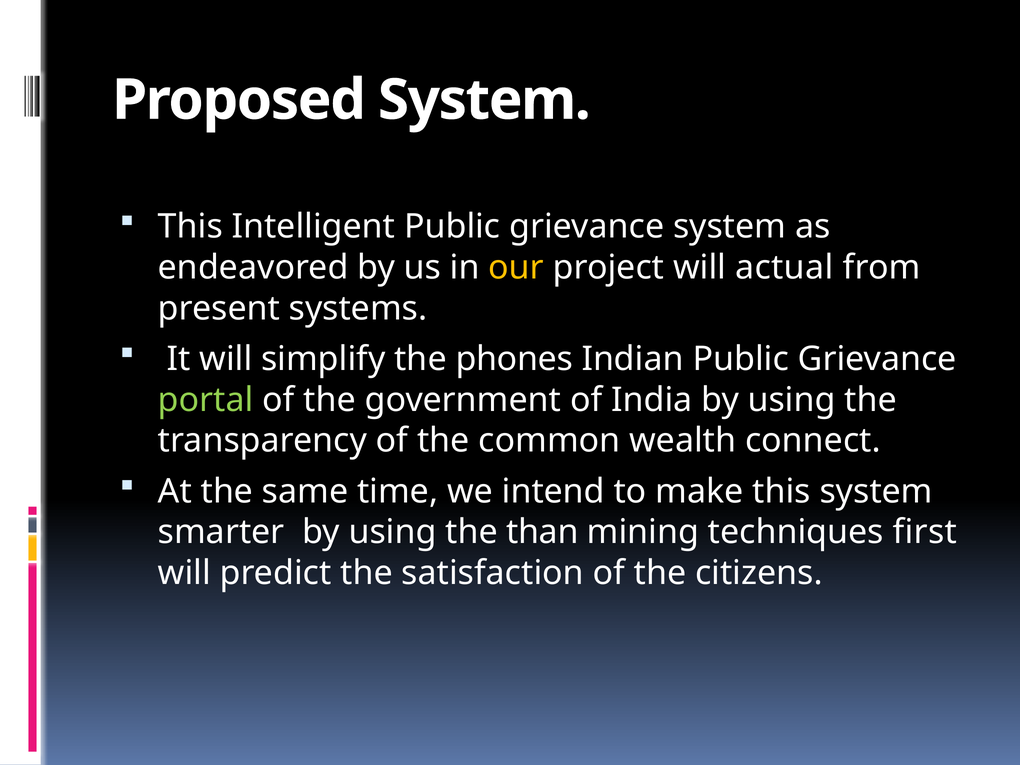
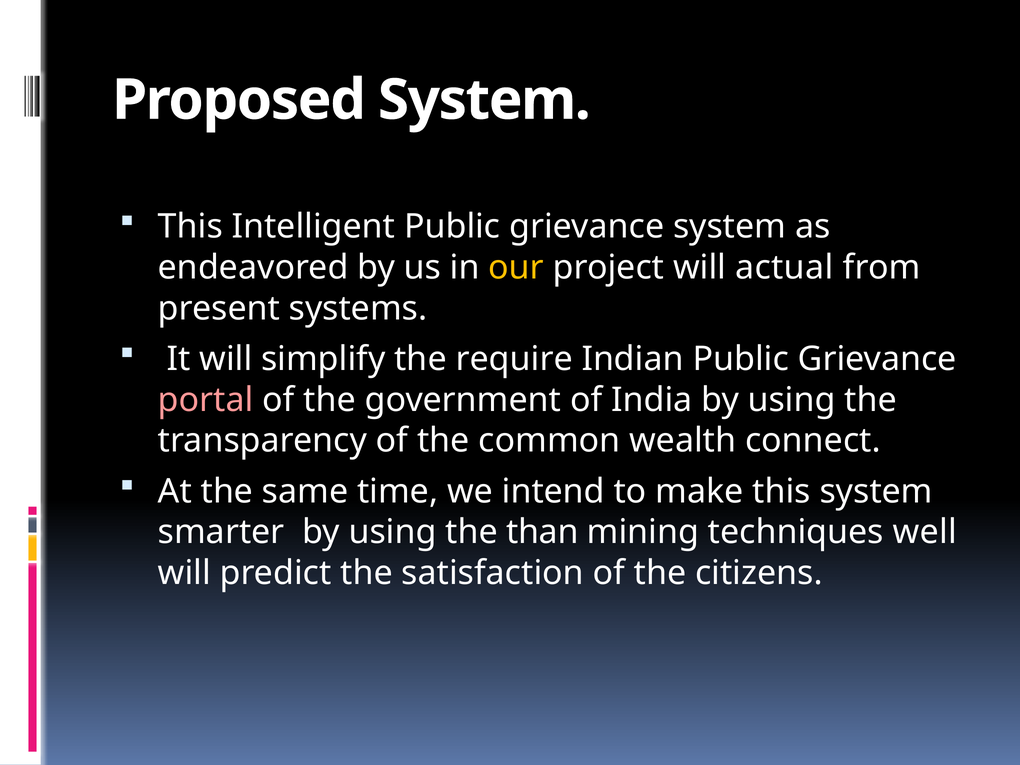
phones: phones -> require
portal colour: light green -> pink
first: first -> well
